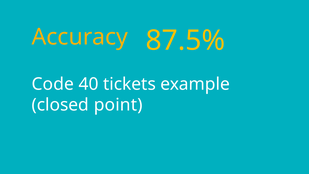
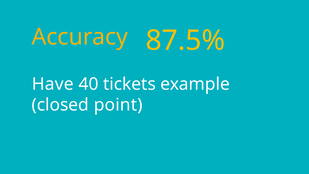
Code: Code -> Have
